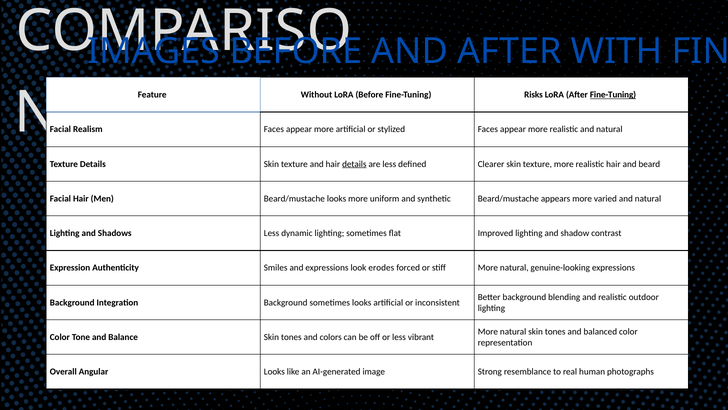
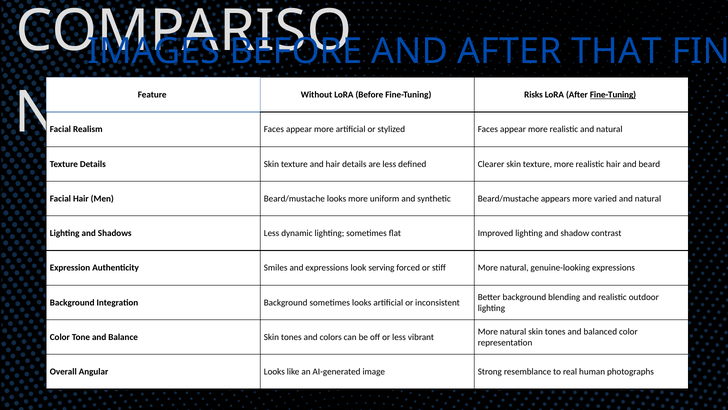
WITH: WITH -> THAT
details at (354, 164) underline: present -> none
erodes: erodes -> serving
